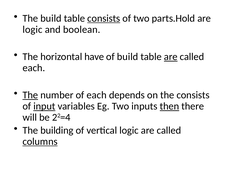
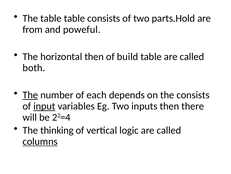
The build: build -> table
consists at (104, 18) underline: present -> none
logic at (33, 29): logic -> from
boolean: boolean -> poweful
horizontal have: have -> then
are at (171, 56) underline: present -> none
each at (34, 68): each -> both
then at (169, 106) underline: present -> none
building: building -> thinking
